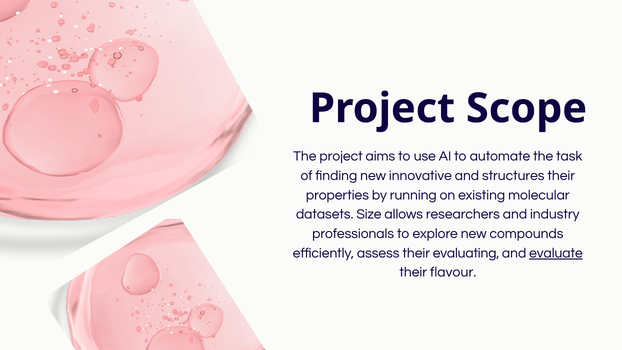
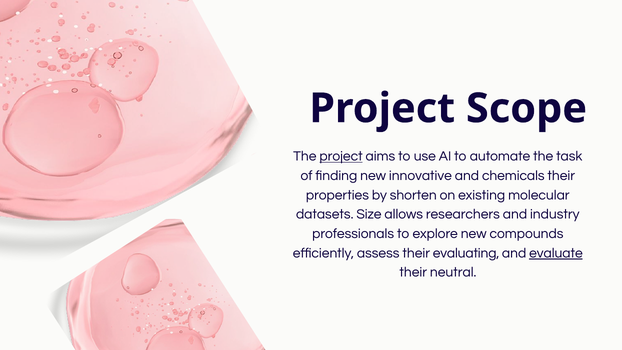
project at (341, 156) underline: none -> present
structures: structures -> chemicals
running: running -> shorten
flavour: flavour -> neutral
